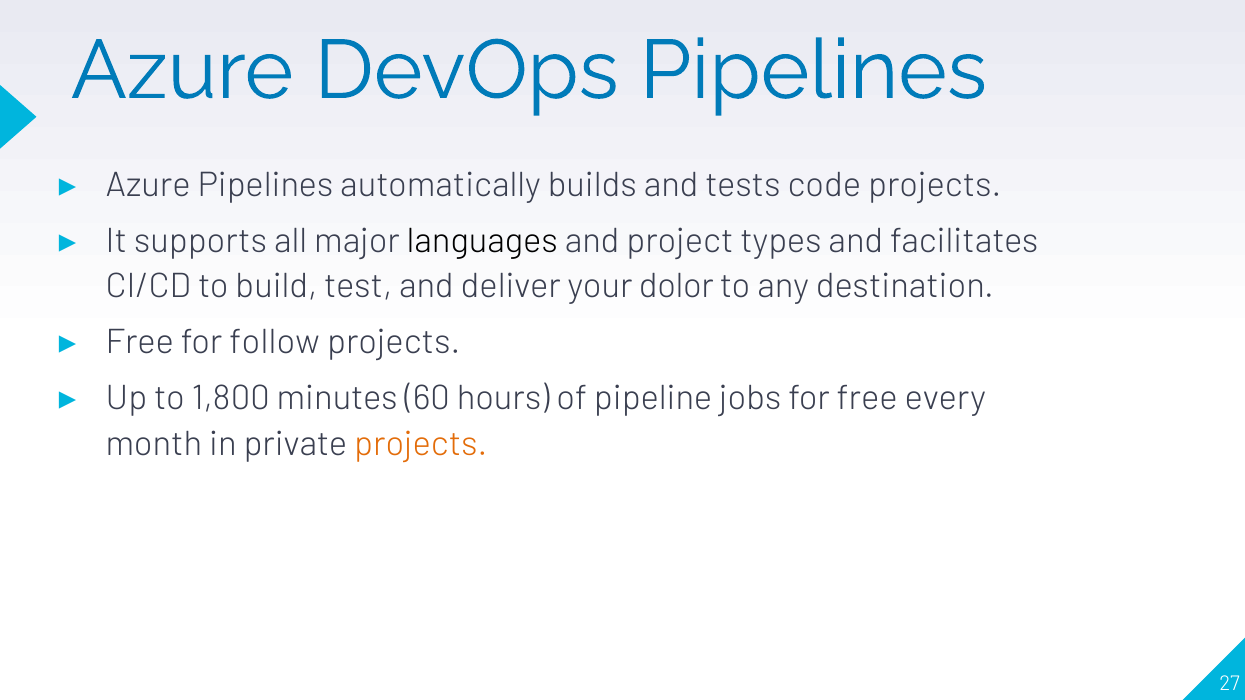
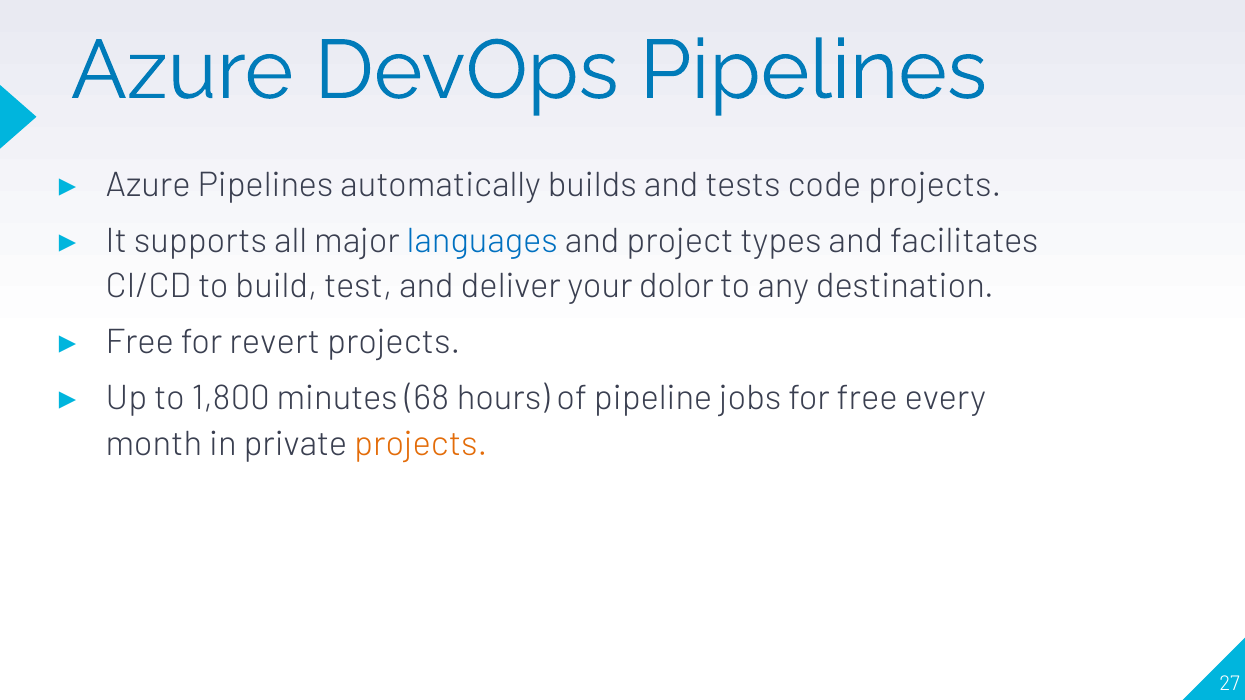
languages colour: black -> blue
follow: follow -> revert
60: 60 -> 68
